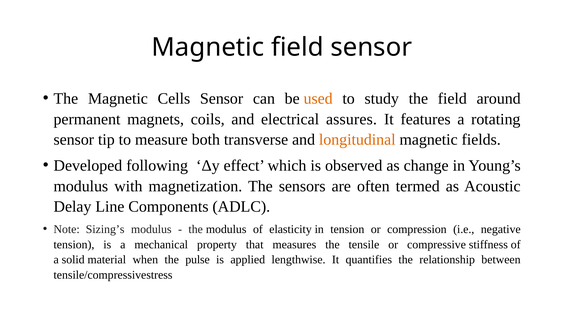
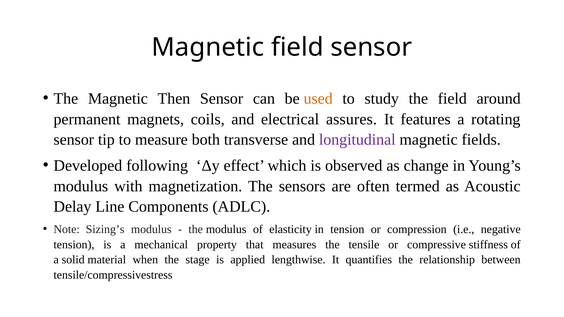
Cells: Cells -> Then
longitudinal colour: orange -> purple
pulse: pulse -> stage
